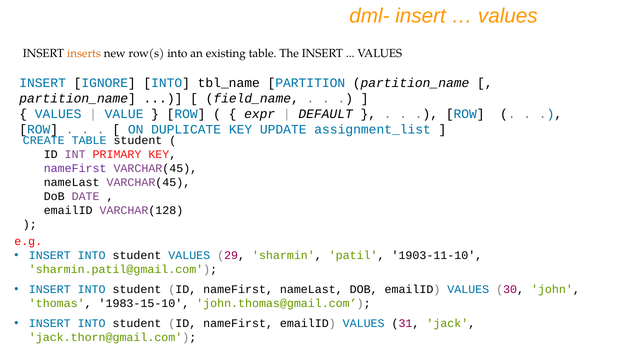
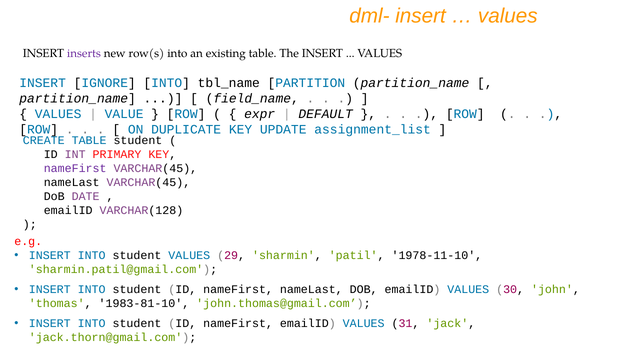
inserts colour: orange -> purple
1903-11-10: 1903-11-10 -> 1978-11-10
1983-15-10: 1983-15-10 -> 1983-81-10
